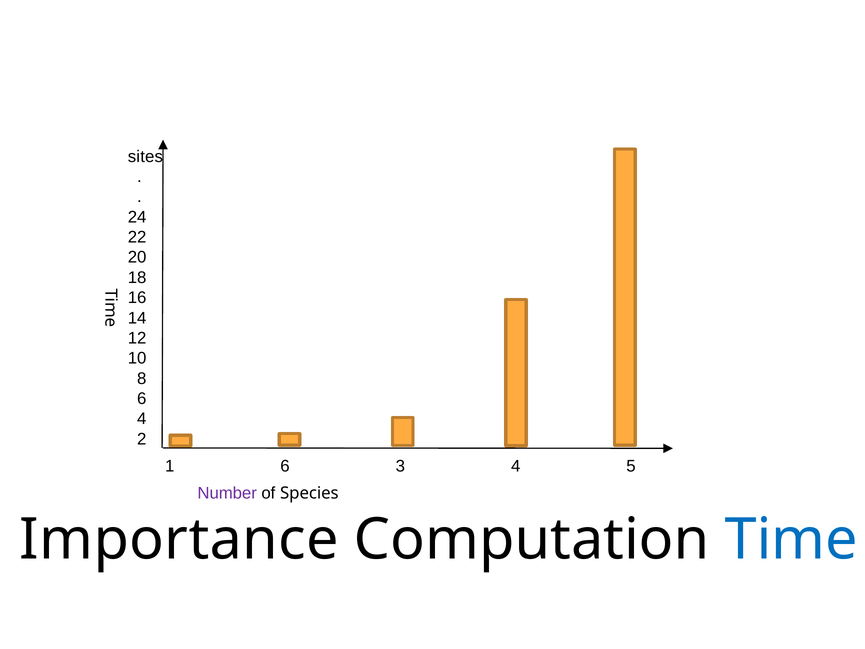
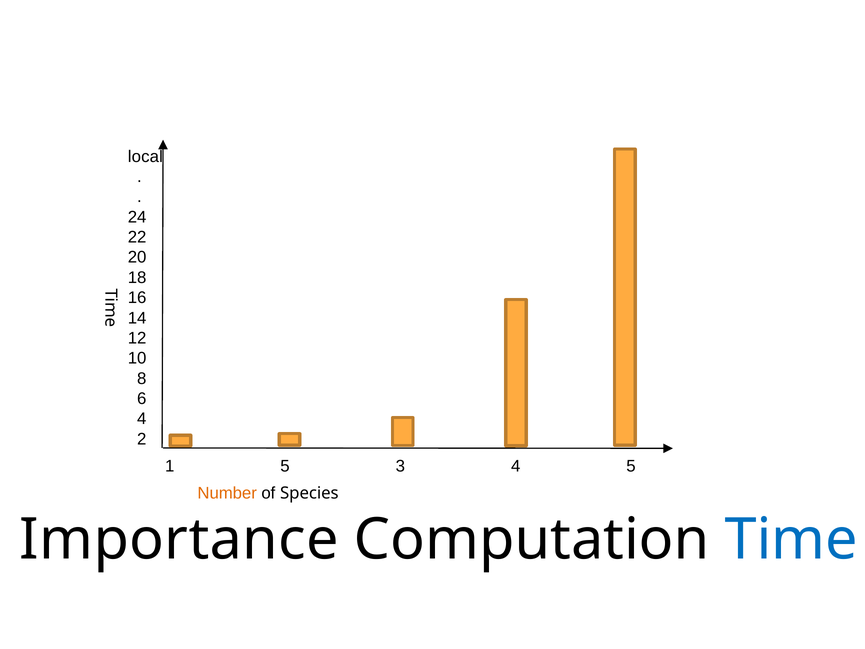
sites: sites -> local
1 6: 6 -> 5
Number colour: purple -> orange
